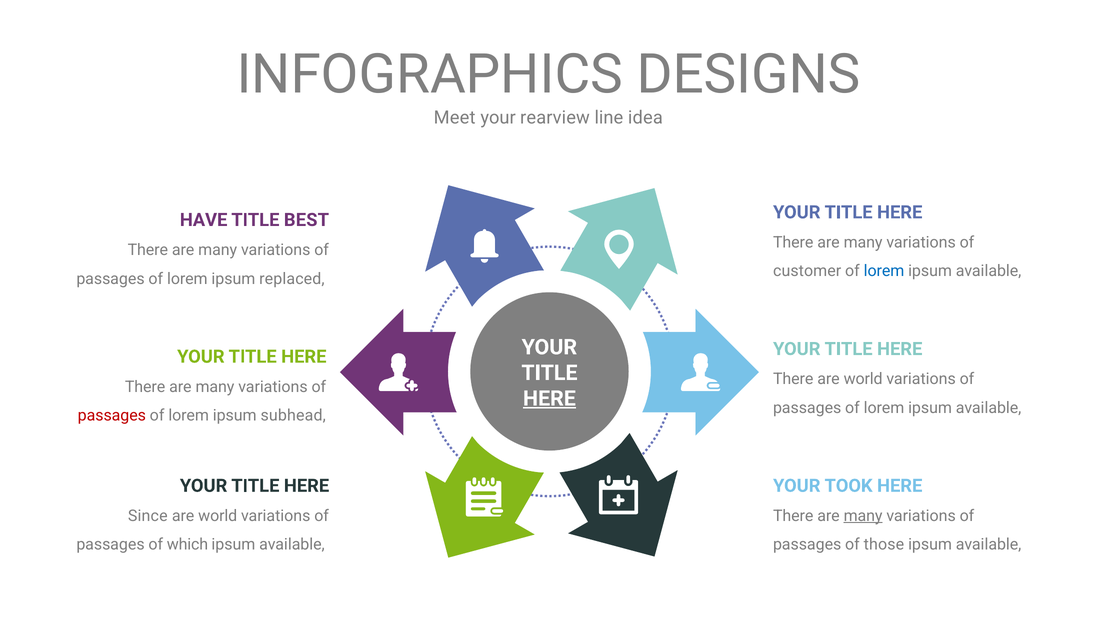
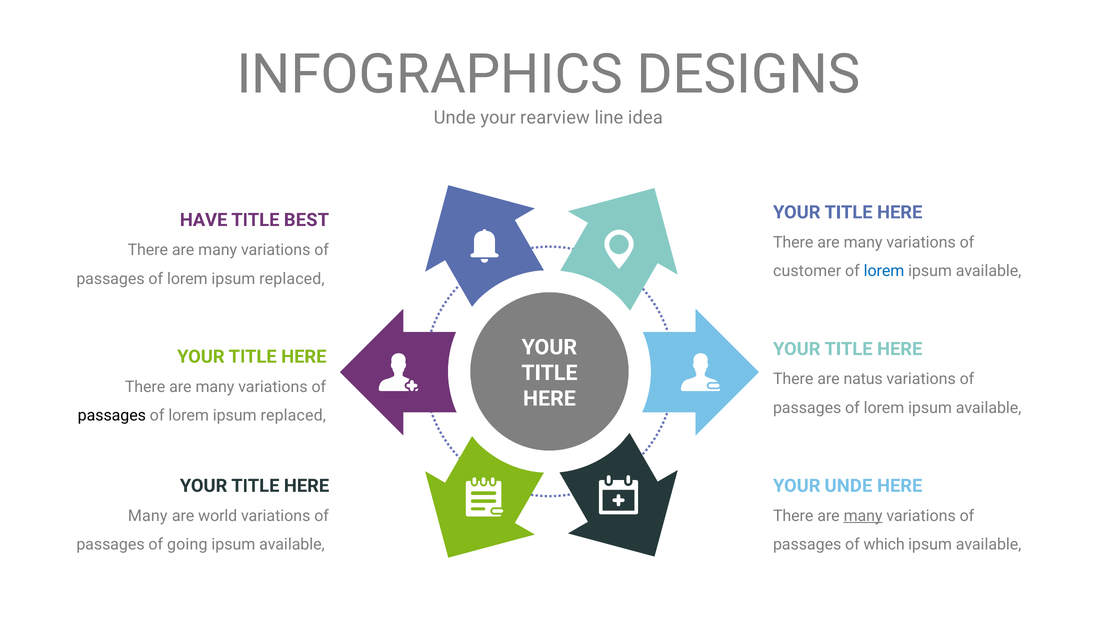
Meet at (455, 118): Meet -> Unde
There are world: world -> natus
HERE at (549, 399) underline: present -> none
passages at (112, 416) colour: red -> black
subhead at (293, 416): subhead -> replaced
YOUR TOOK: TOOK -> UNDE
Since at (148, 516): Since -> Many
which: which -> going
those: those -> which
